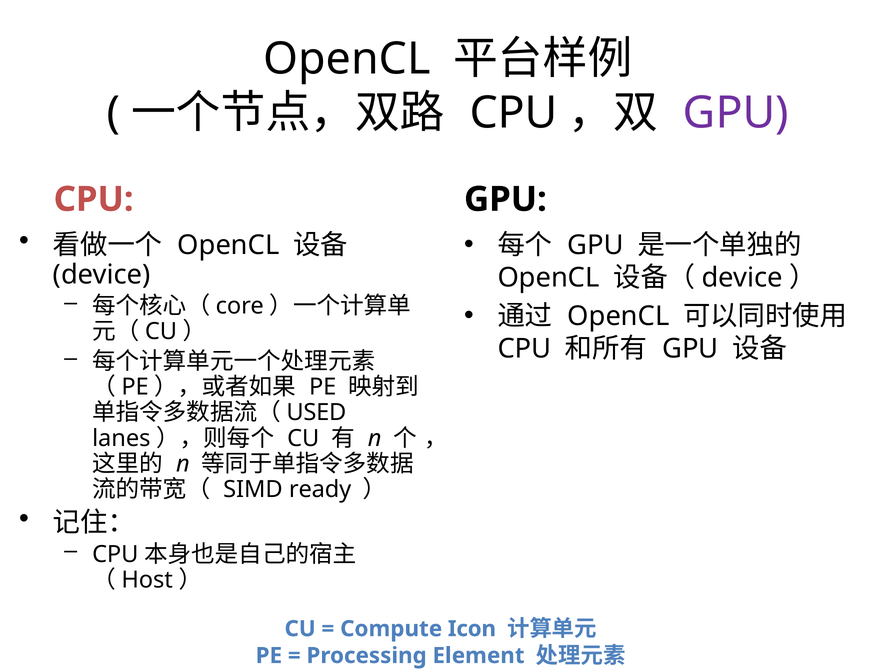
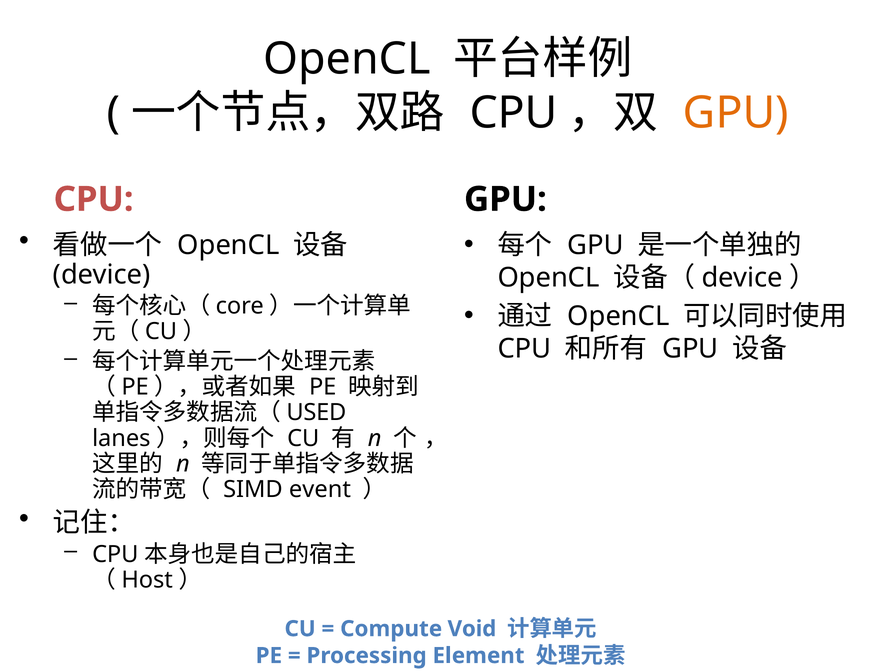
GPU at (736, 113) colour: purple -> orange
ready: ready -> event
Icon: Icon -> Void
